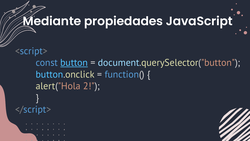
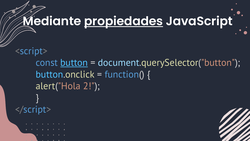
propiedades underline: none -> present
